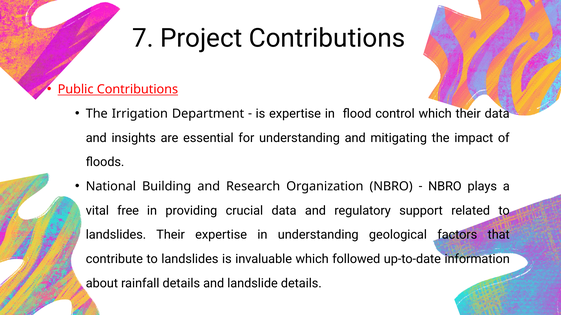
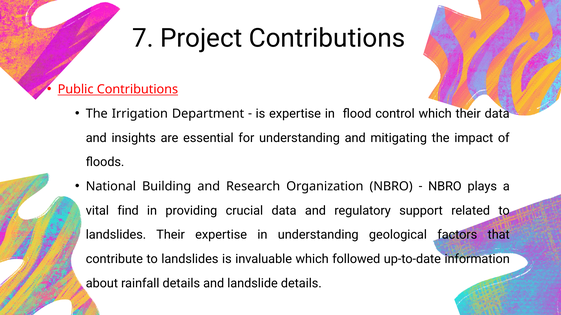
free: free -> find
